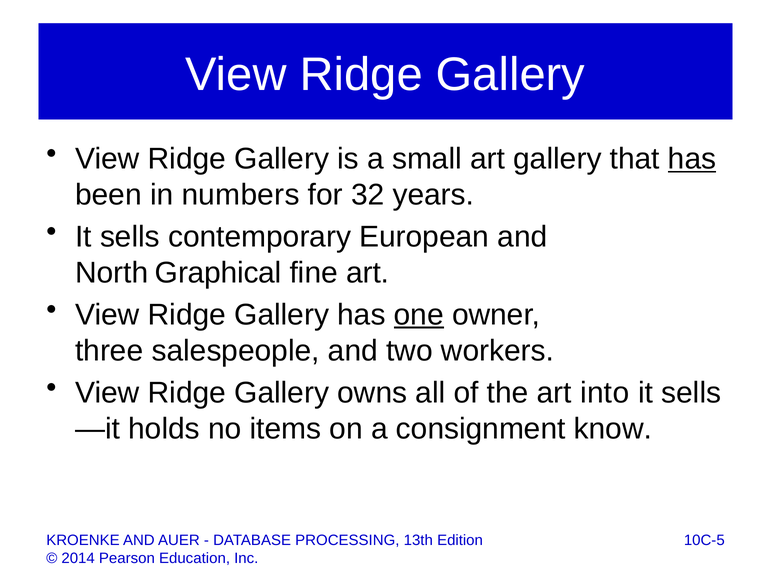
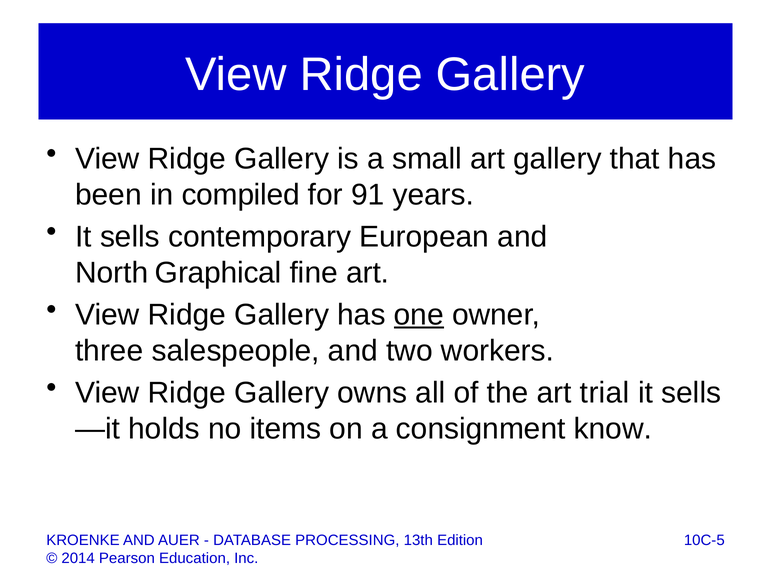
has at (692, 159) underline: present -> none
numbers: numbers -> compiled
32: 32 -> 91
into: into -> trial
